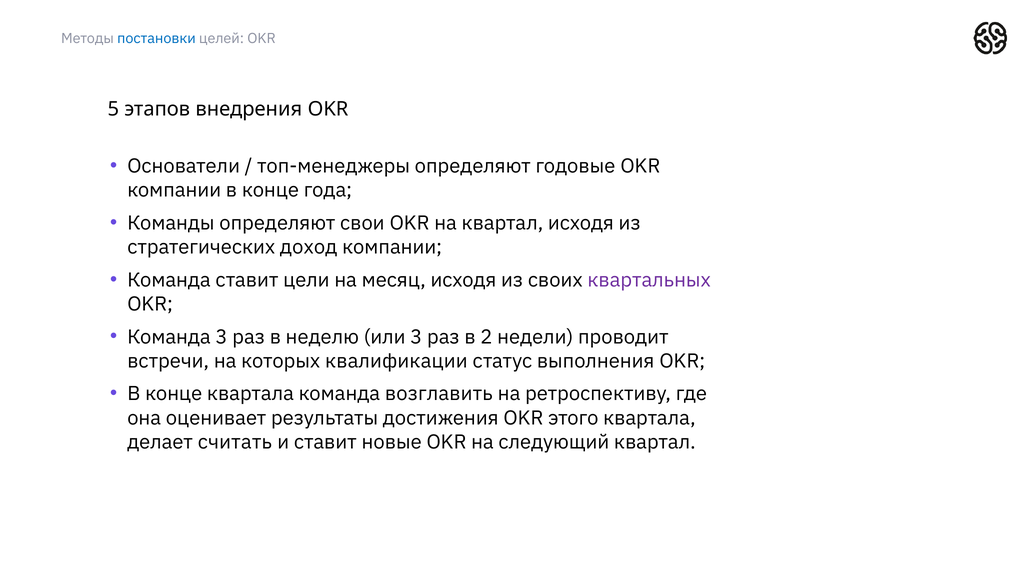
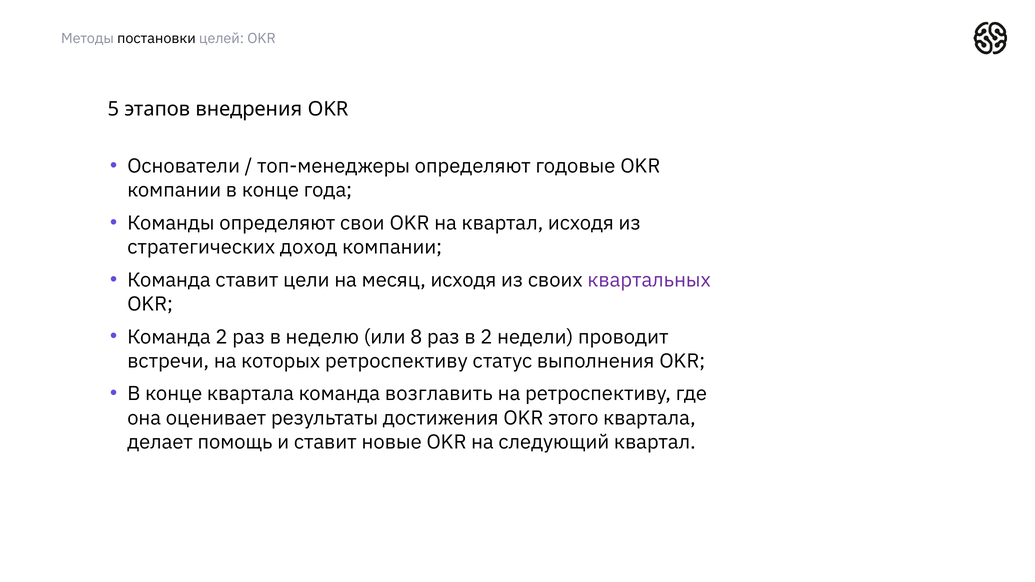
постановки colour: blue -> black
Команда 3: 3 -> 2
или 3: 3 -> 8
которых квалификации: квалификации -> ретроспективу
считать: считать -> помощь
